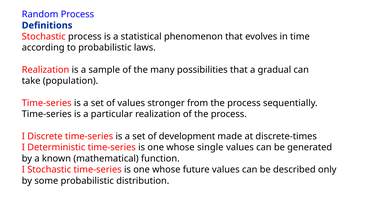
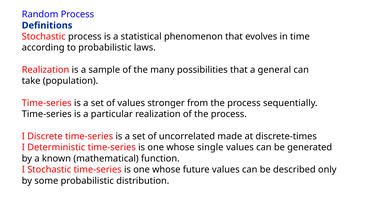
gradual: gradual -> general
development: development -> uncorrelated
